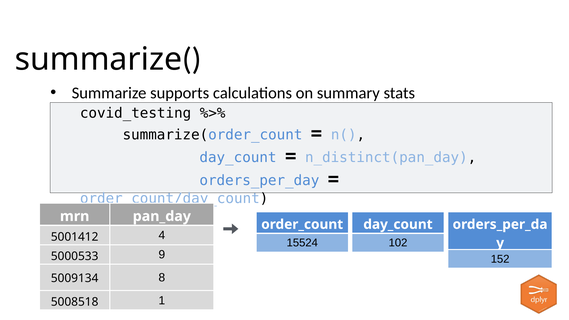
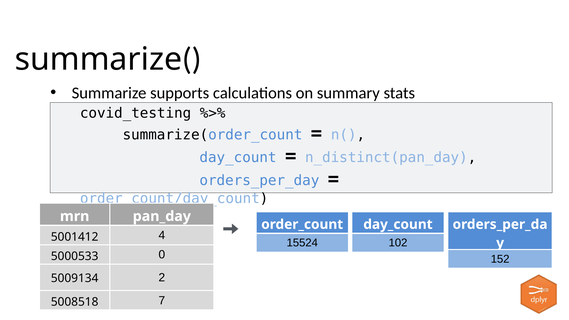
9: 9 -> 0
8: 8 -> 2
1: 1 -> 7
